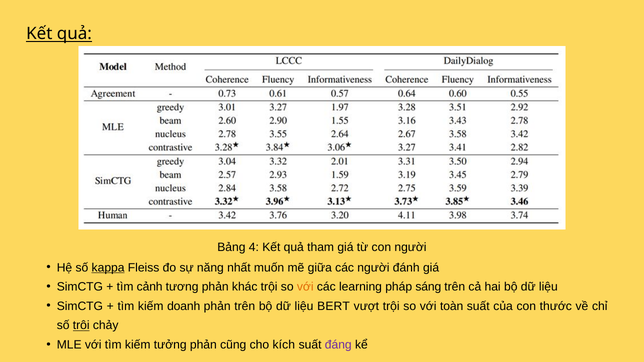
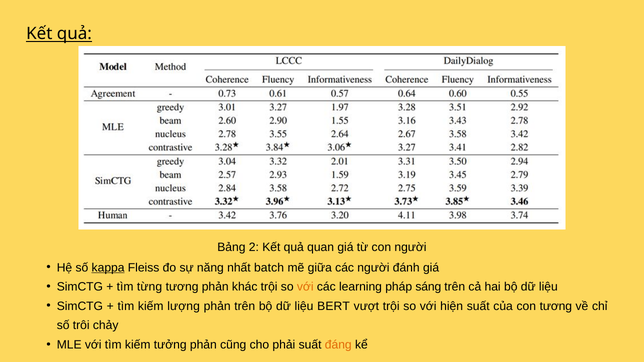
4: 4 -> 2
tham: tham -> quan
muốn: muốn -> batch
cảnh: cảnh -> từng
doanh: doanh -> lượng
toàn: toàn -> hiện
con thước: thước -> tương
trôi underline: present -> none
kích: kích -> phải
đáng colour: purple -> orange
